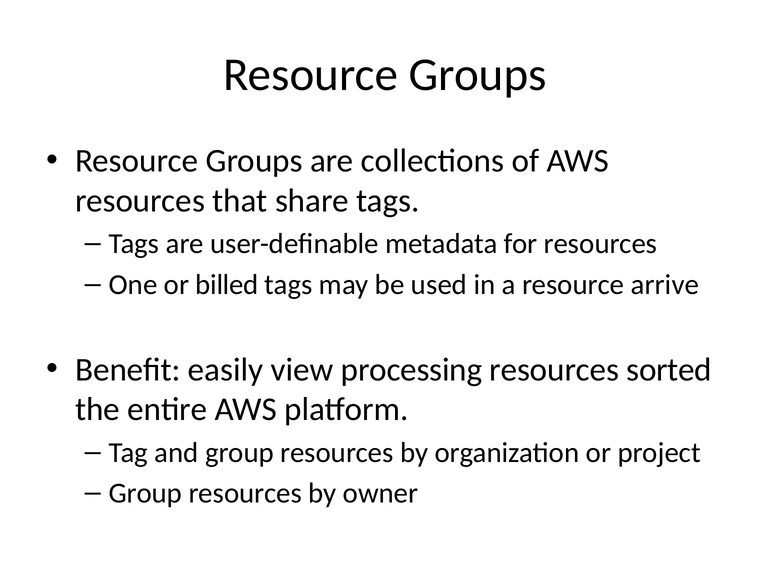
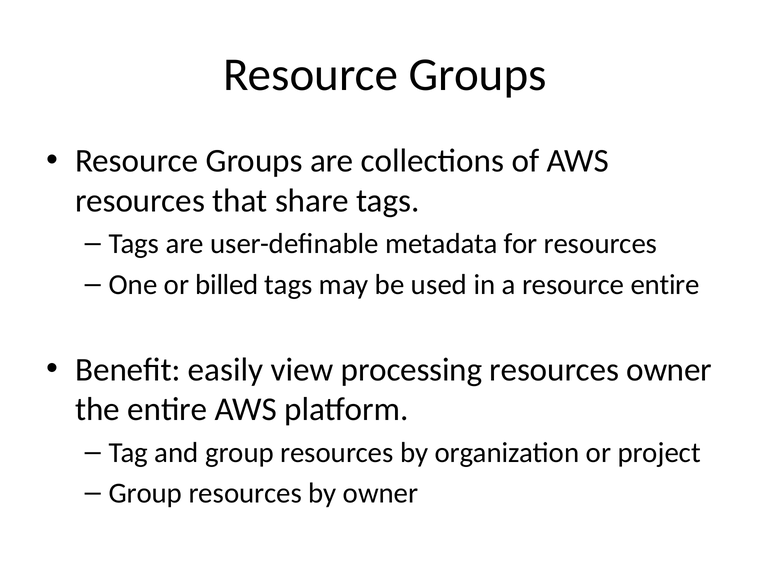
resource arrive: arrive -> entire
resources sorted: sorted -> owner
